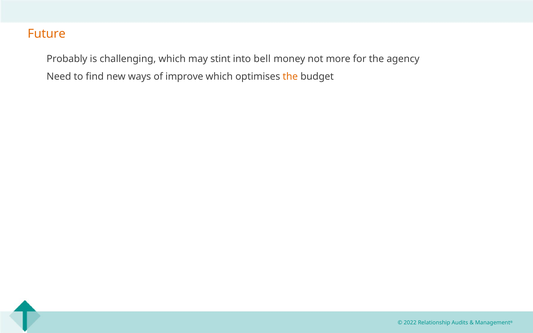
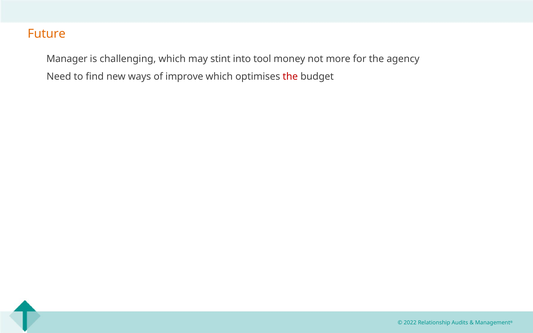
Probably: Probably -> Manager
bell: bell -> tool
the at (290, 77) colour: orange -> red
